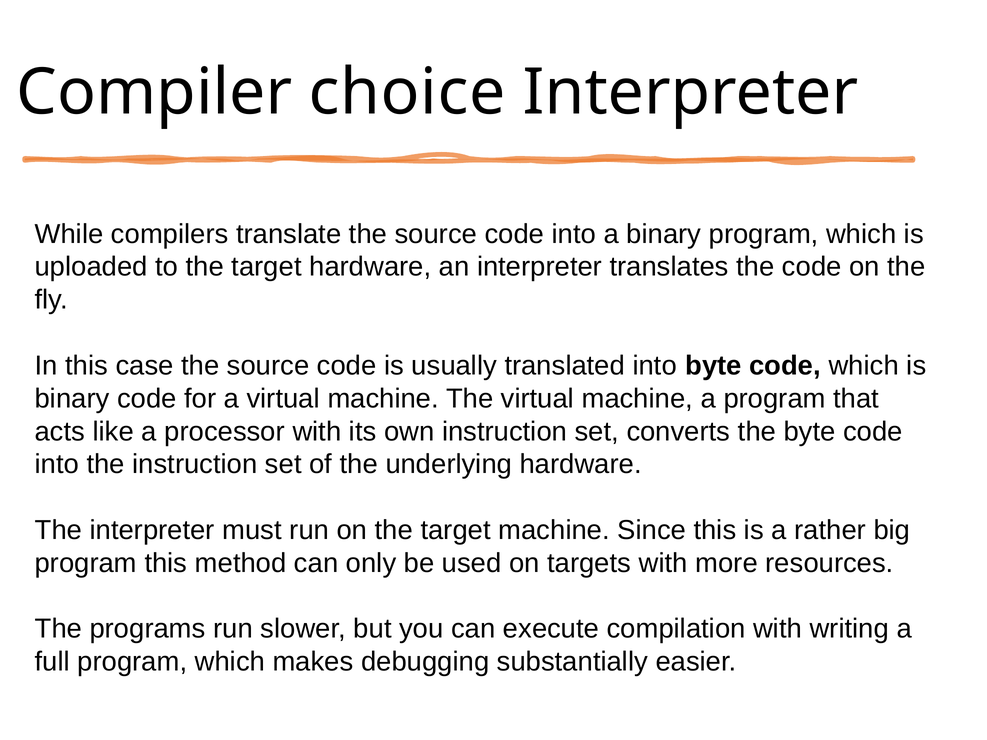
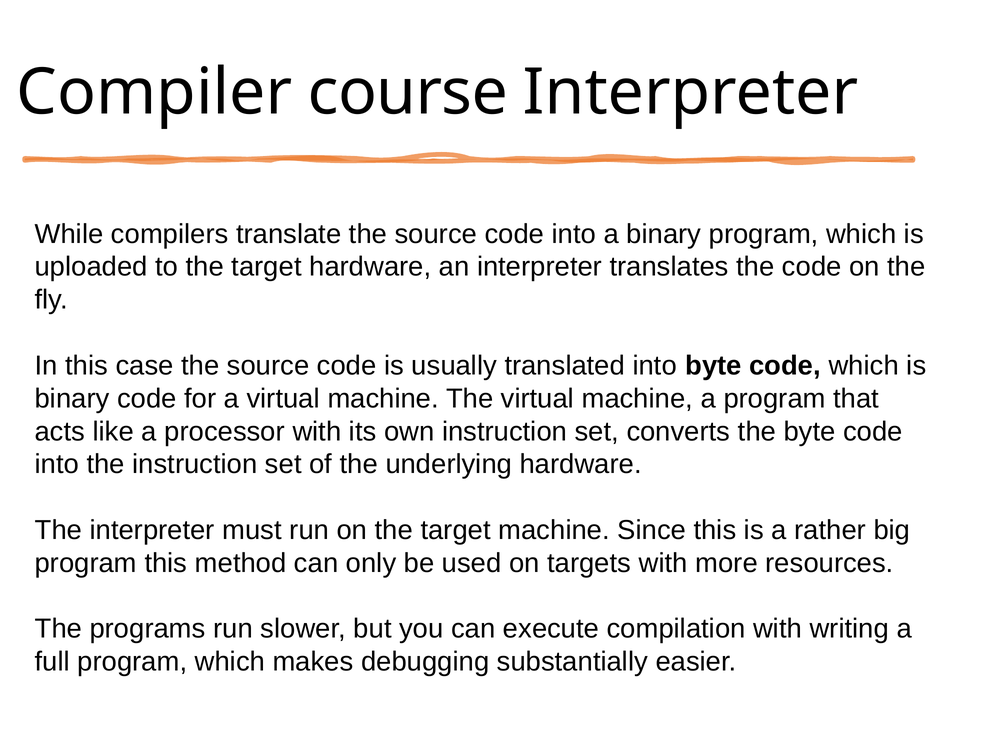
choice: choice -> course
